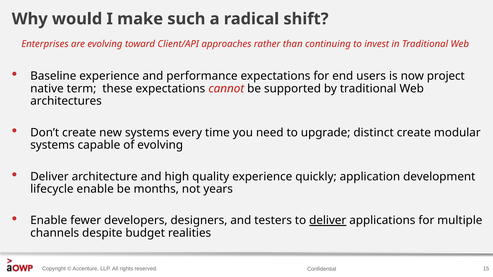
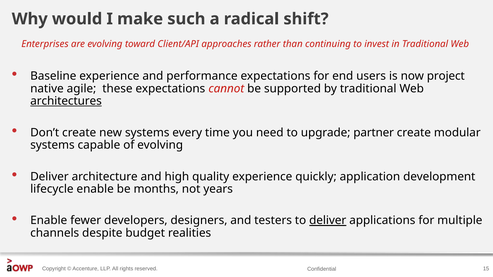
term: term -> agile
architectures underline: none -> present
distinct: distinct -> partner
